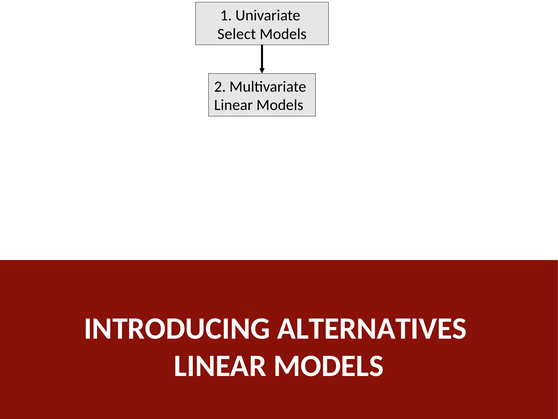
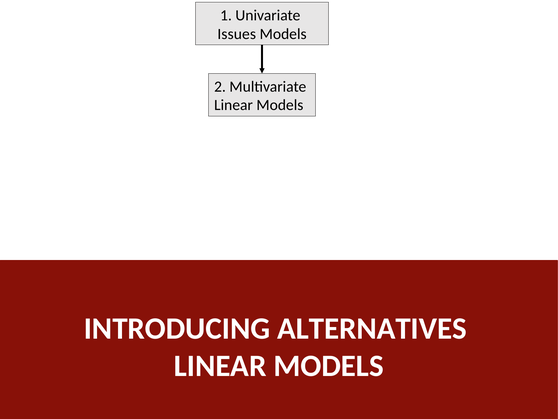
Select: Select -> Issues
